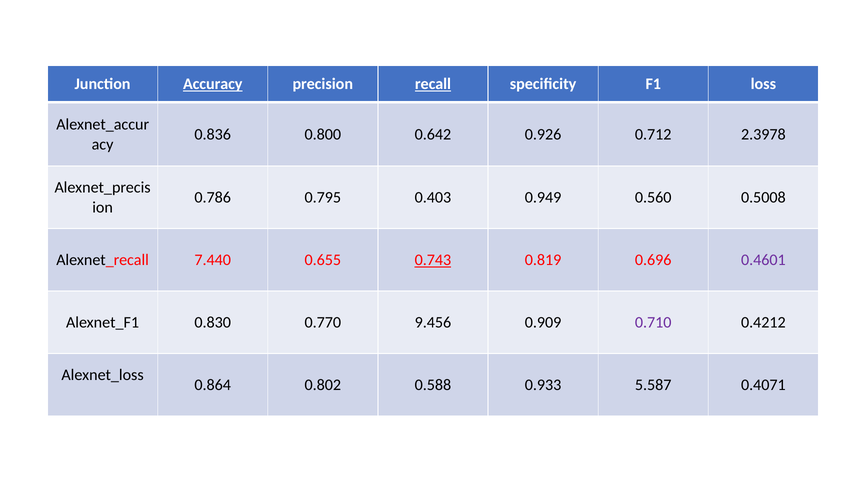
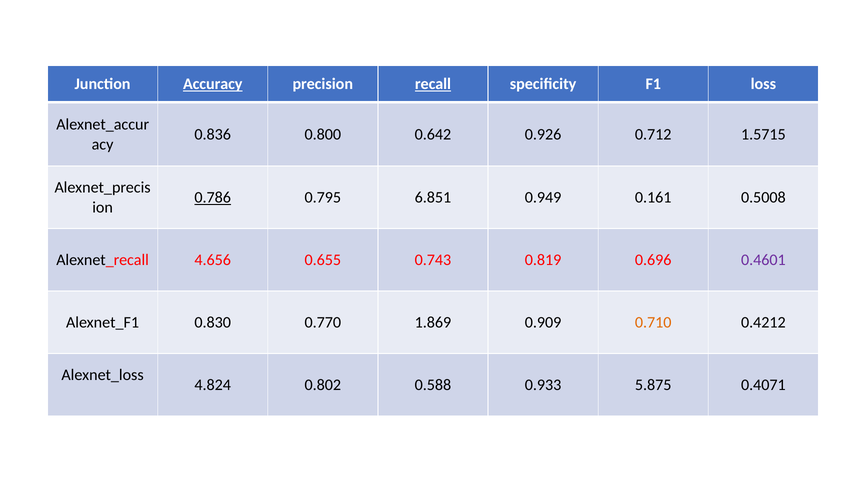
2.3978: 2.3978 -> 1.5715
0.786 underline: none -> present
0.403: 0.403 -> 6.851
0.560: 0.560 -> 0.161
7.440: 7.440 -> 4.656
0.743 underline: present -> none
9.456: 9.456 -> 1.869
0.710 colour: purple -> orange
0.864: 0.864 -> 4.824
5.587: 5.587 -> 5.875
